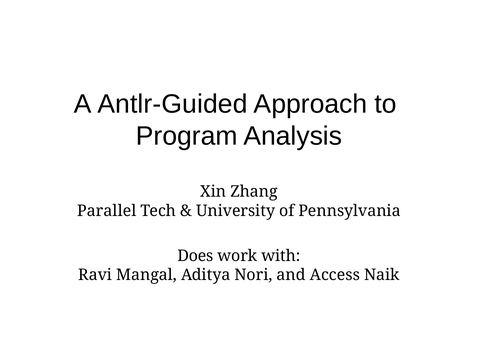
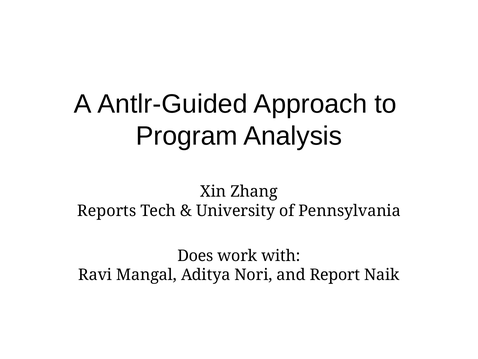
Parallel: Parallel -> Reports
Access: Access -> Report
